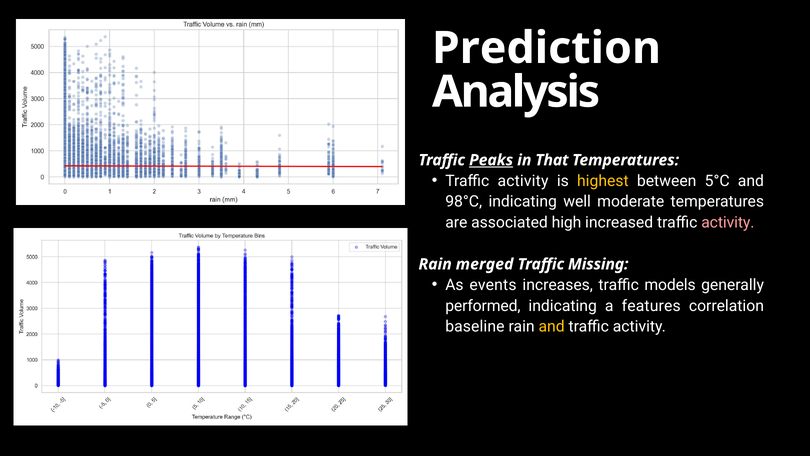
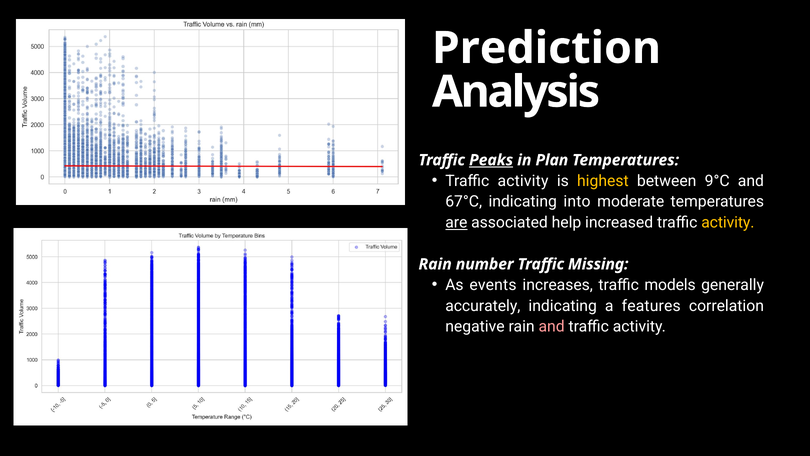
That: That -> Plan
5°C: 5°C -> 9°C
98°C: 98°C -> 67°C
well: well -> into
are underline: none -> present
high: high -> help
activity at (728, 222) colour: pink -> yellow
merged: merged -> number
performed: performed -> accurately
baseline: baseline -> negative
and at (552, 326) colour: yellow -> pink
